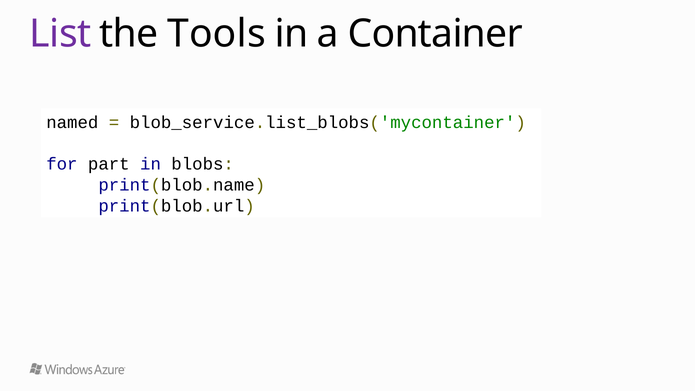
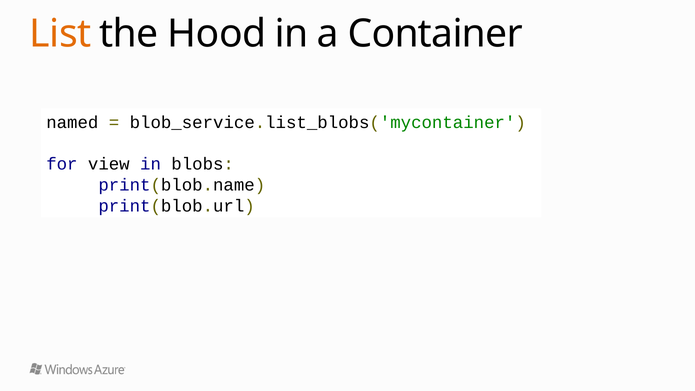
List colour: purple -> orange
Tools: Tools -> Hood
part: part -> view
